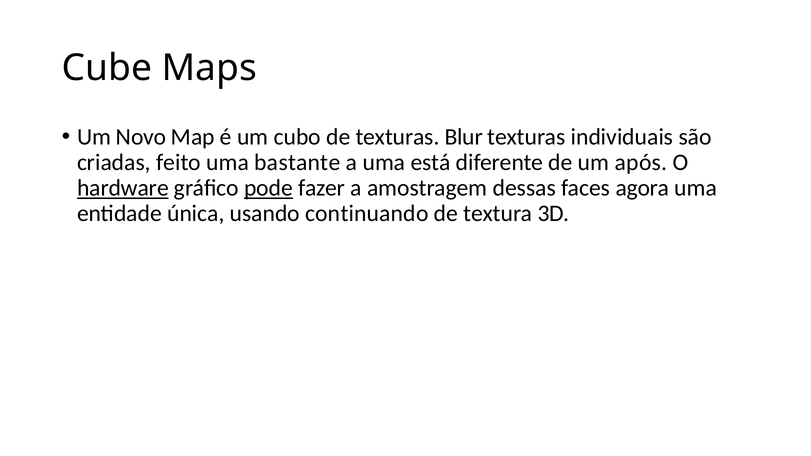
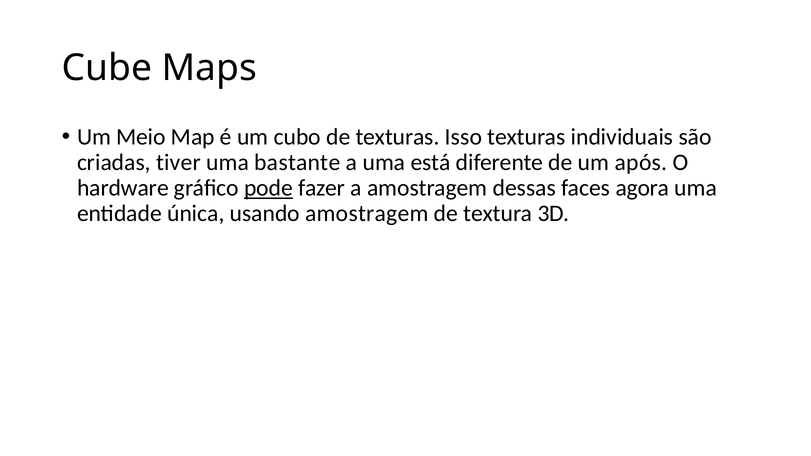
Novo: Novo -> Meio
Blur: Blur -> Isso
feito: feito -> tiver
hardware underline: present -> none
usando continuando: continuando -> amostragem
